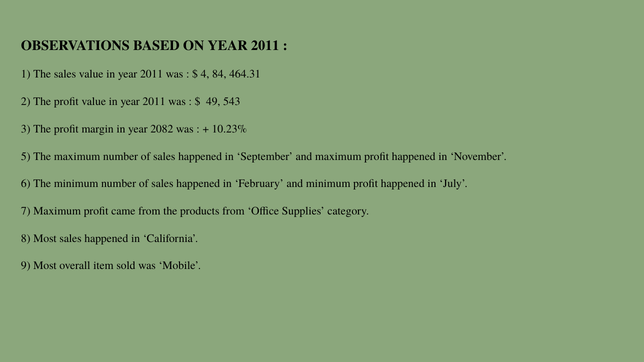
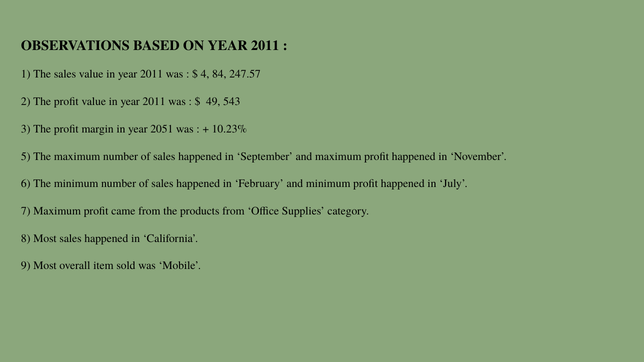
464.31: 464.31 -> 247.57
2082: 2082 -> 2051
